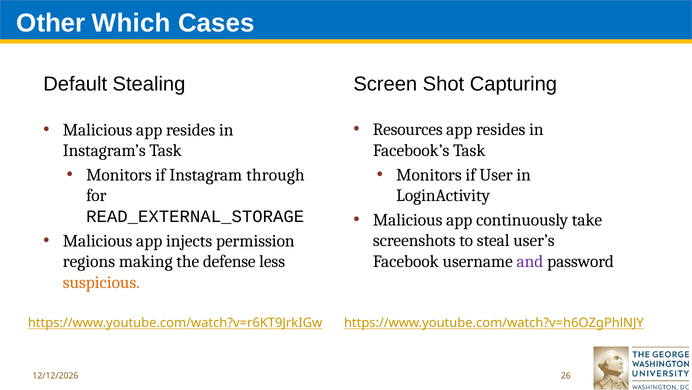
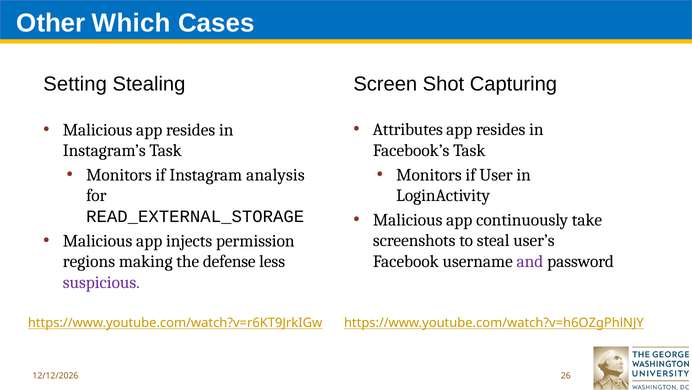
Default: Default -> Setting
Resources: Resources -> Attributes
through: through -> analysis
suspicious colour: orange -> purple
